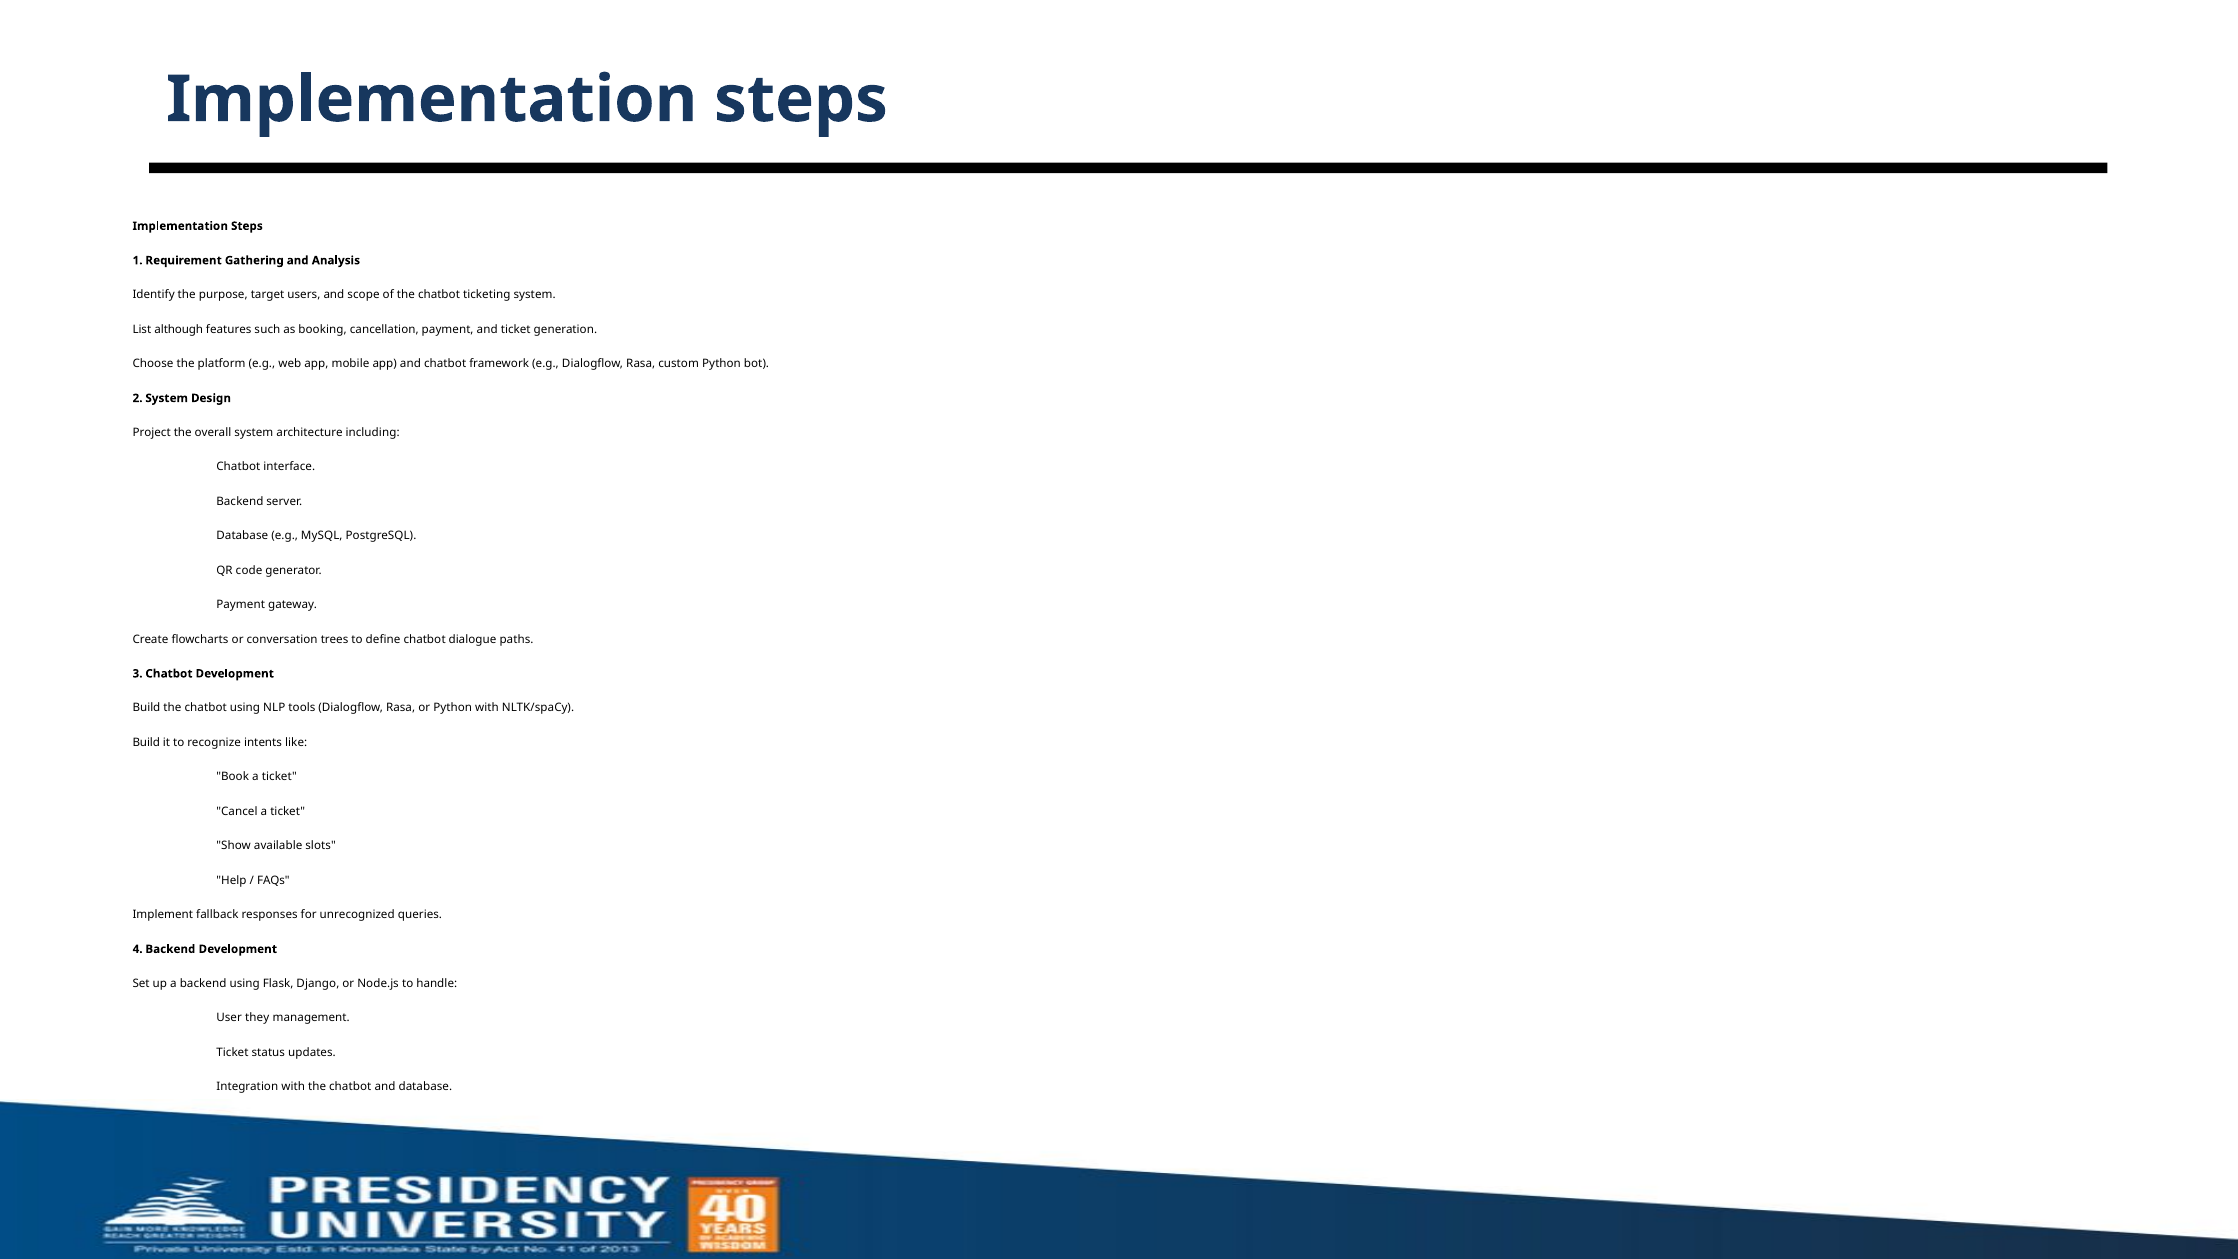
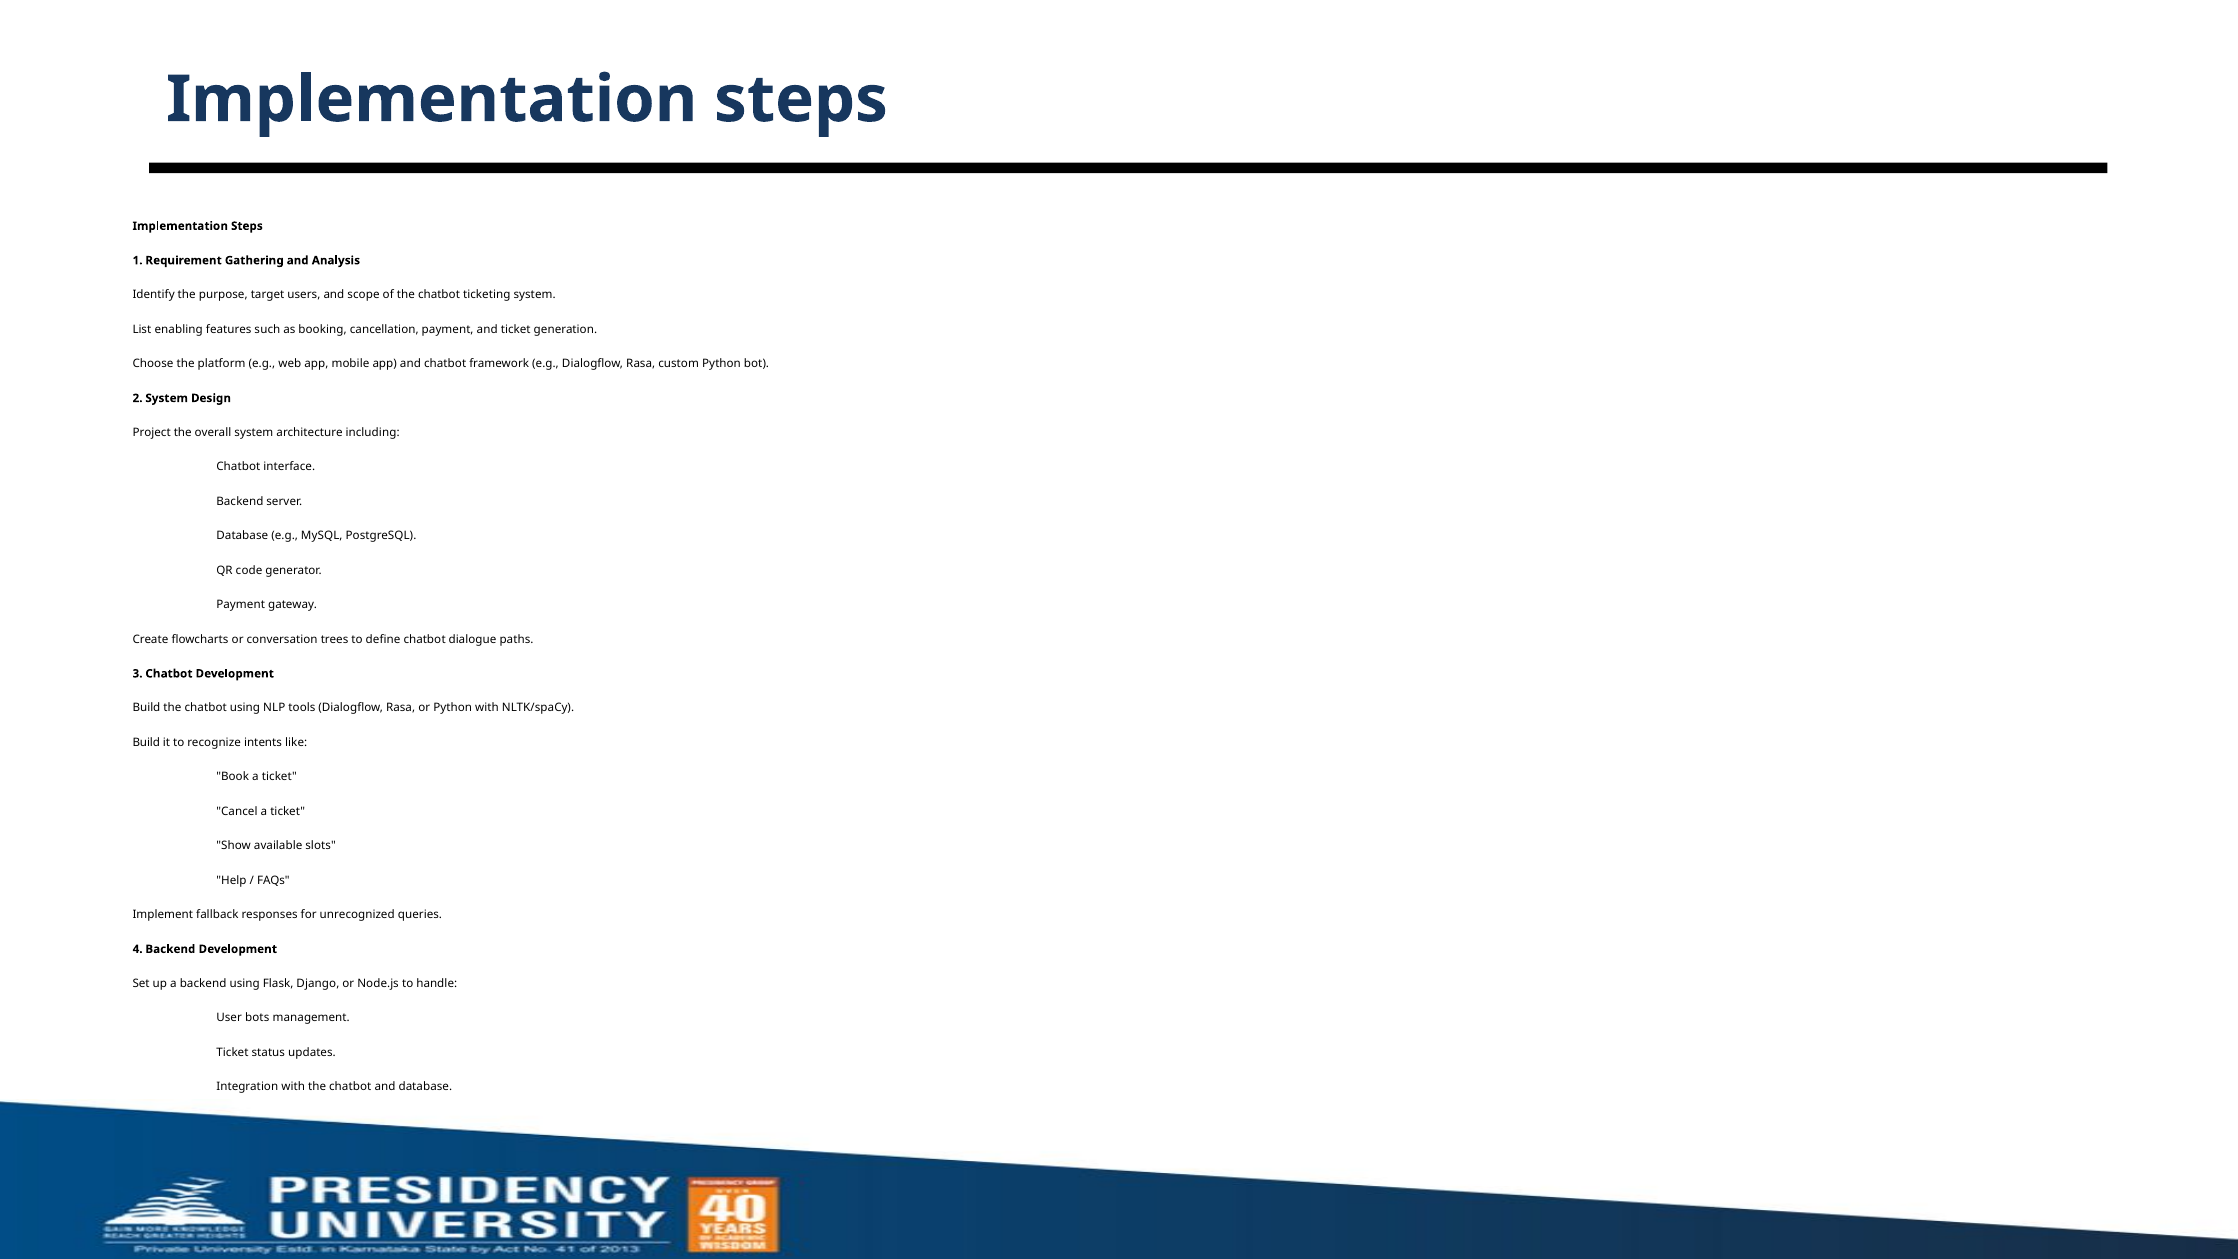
although: although -> enabling
they: they -> bots
